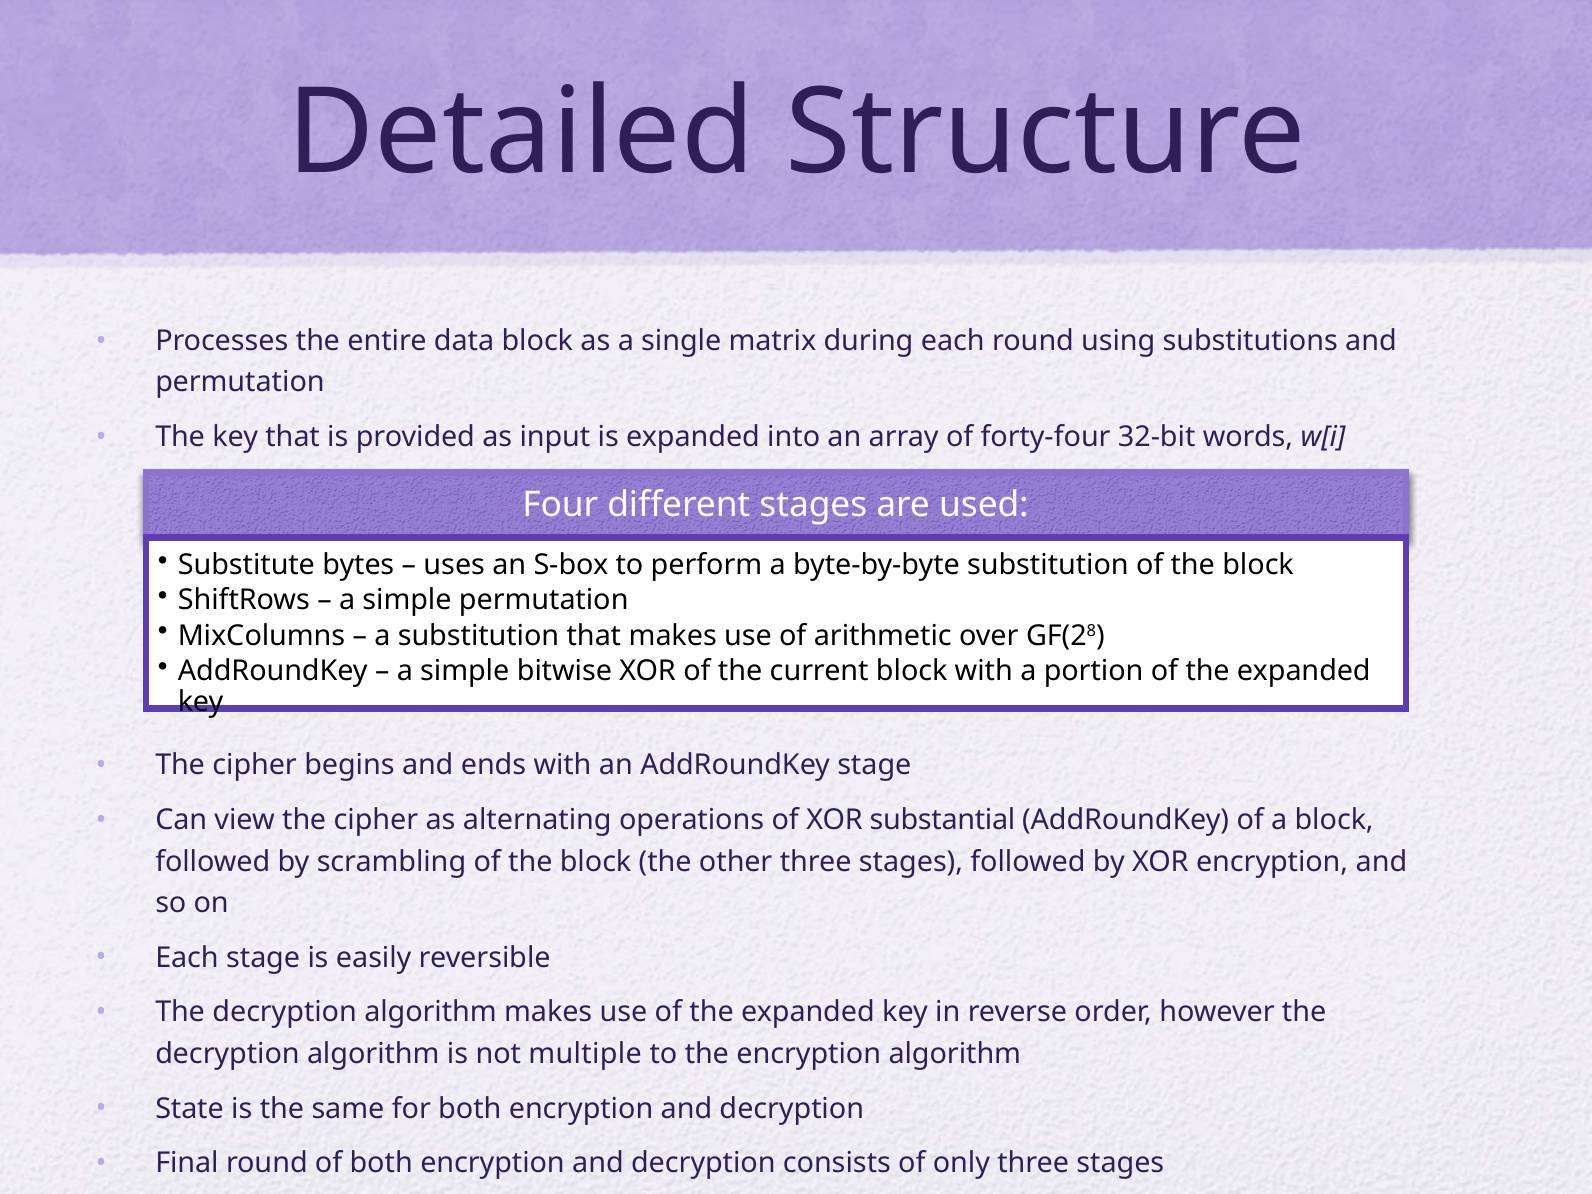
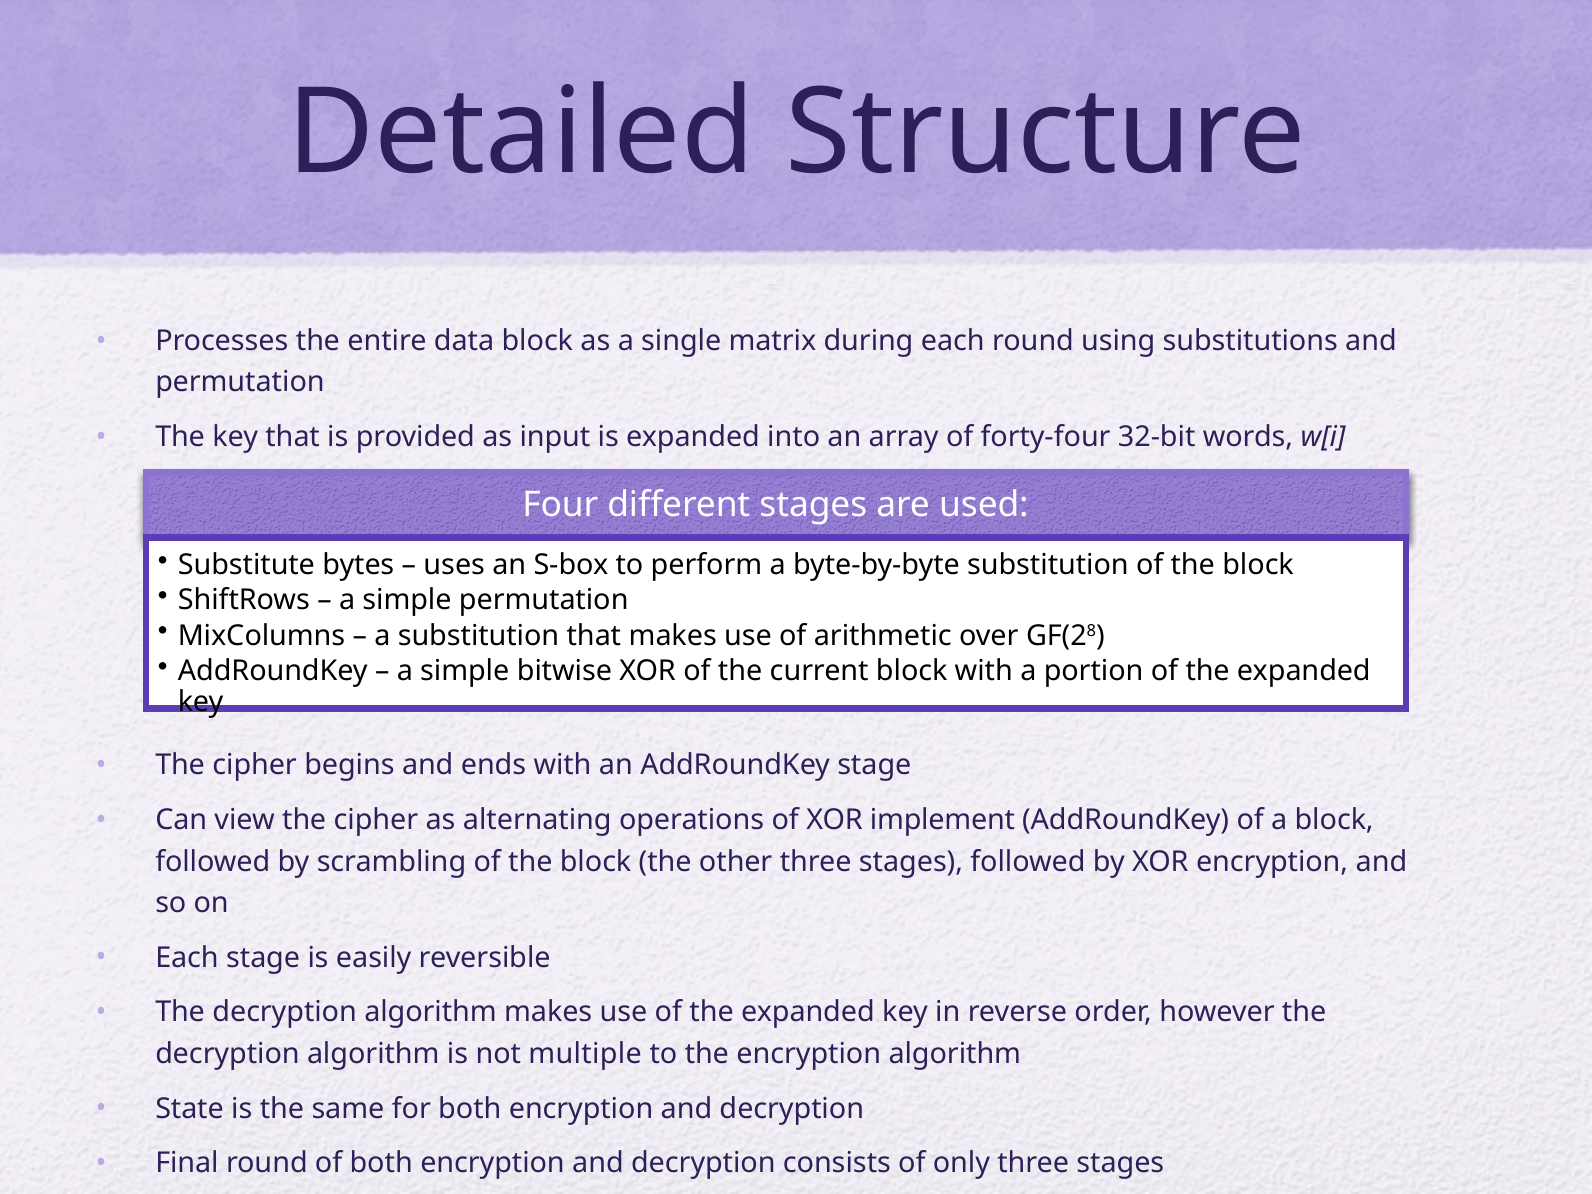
substantial: substantial -> implement
